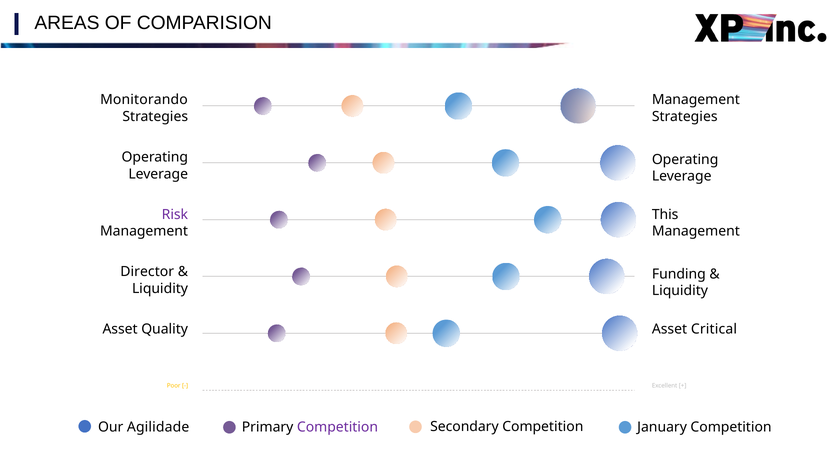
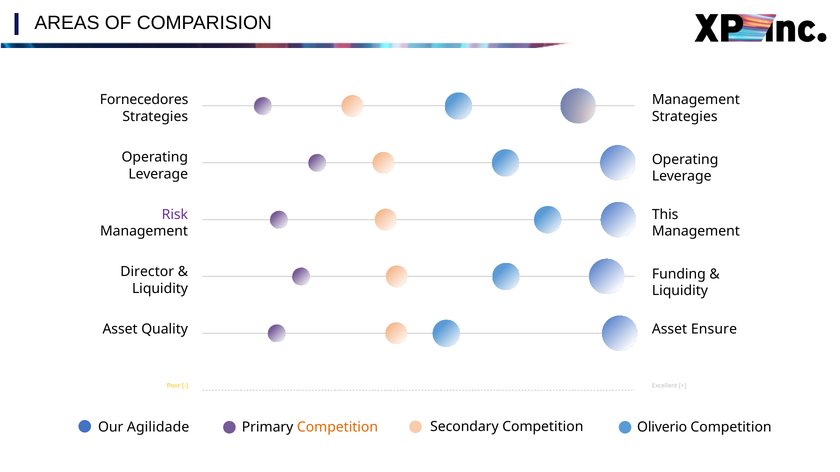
Monitorando: Monitorando -> Fornecedores
Critical: Critical -> Ensure
Competition at (338, 428) colour: purple -> orange
January: January -> Oliverio
